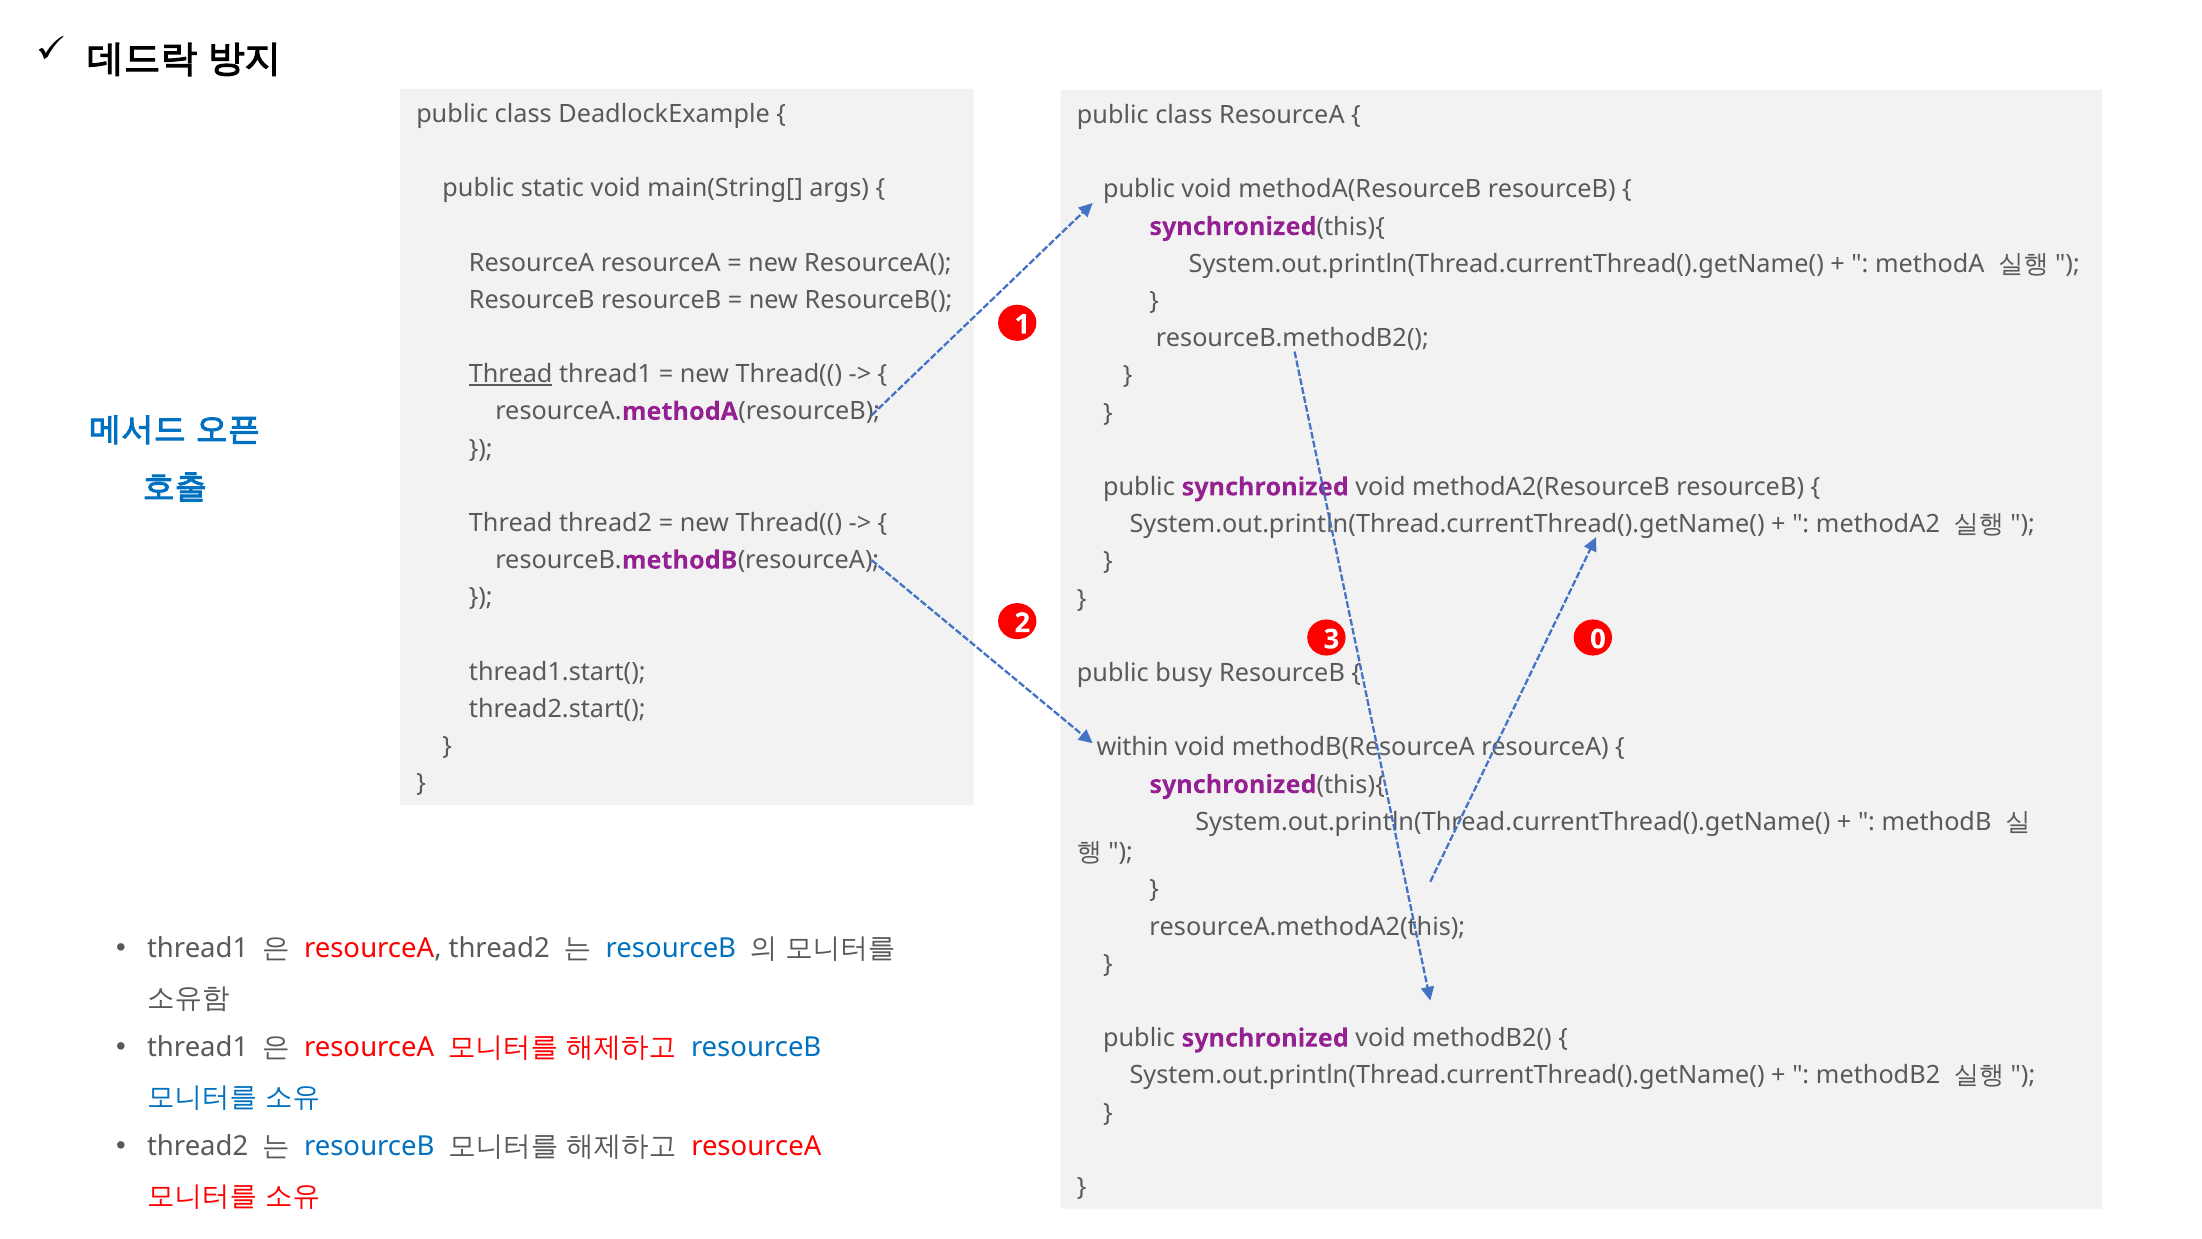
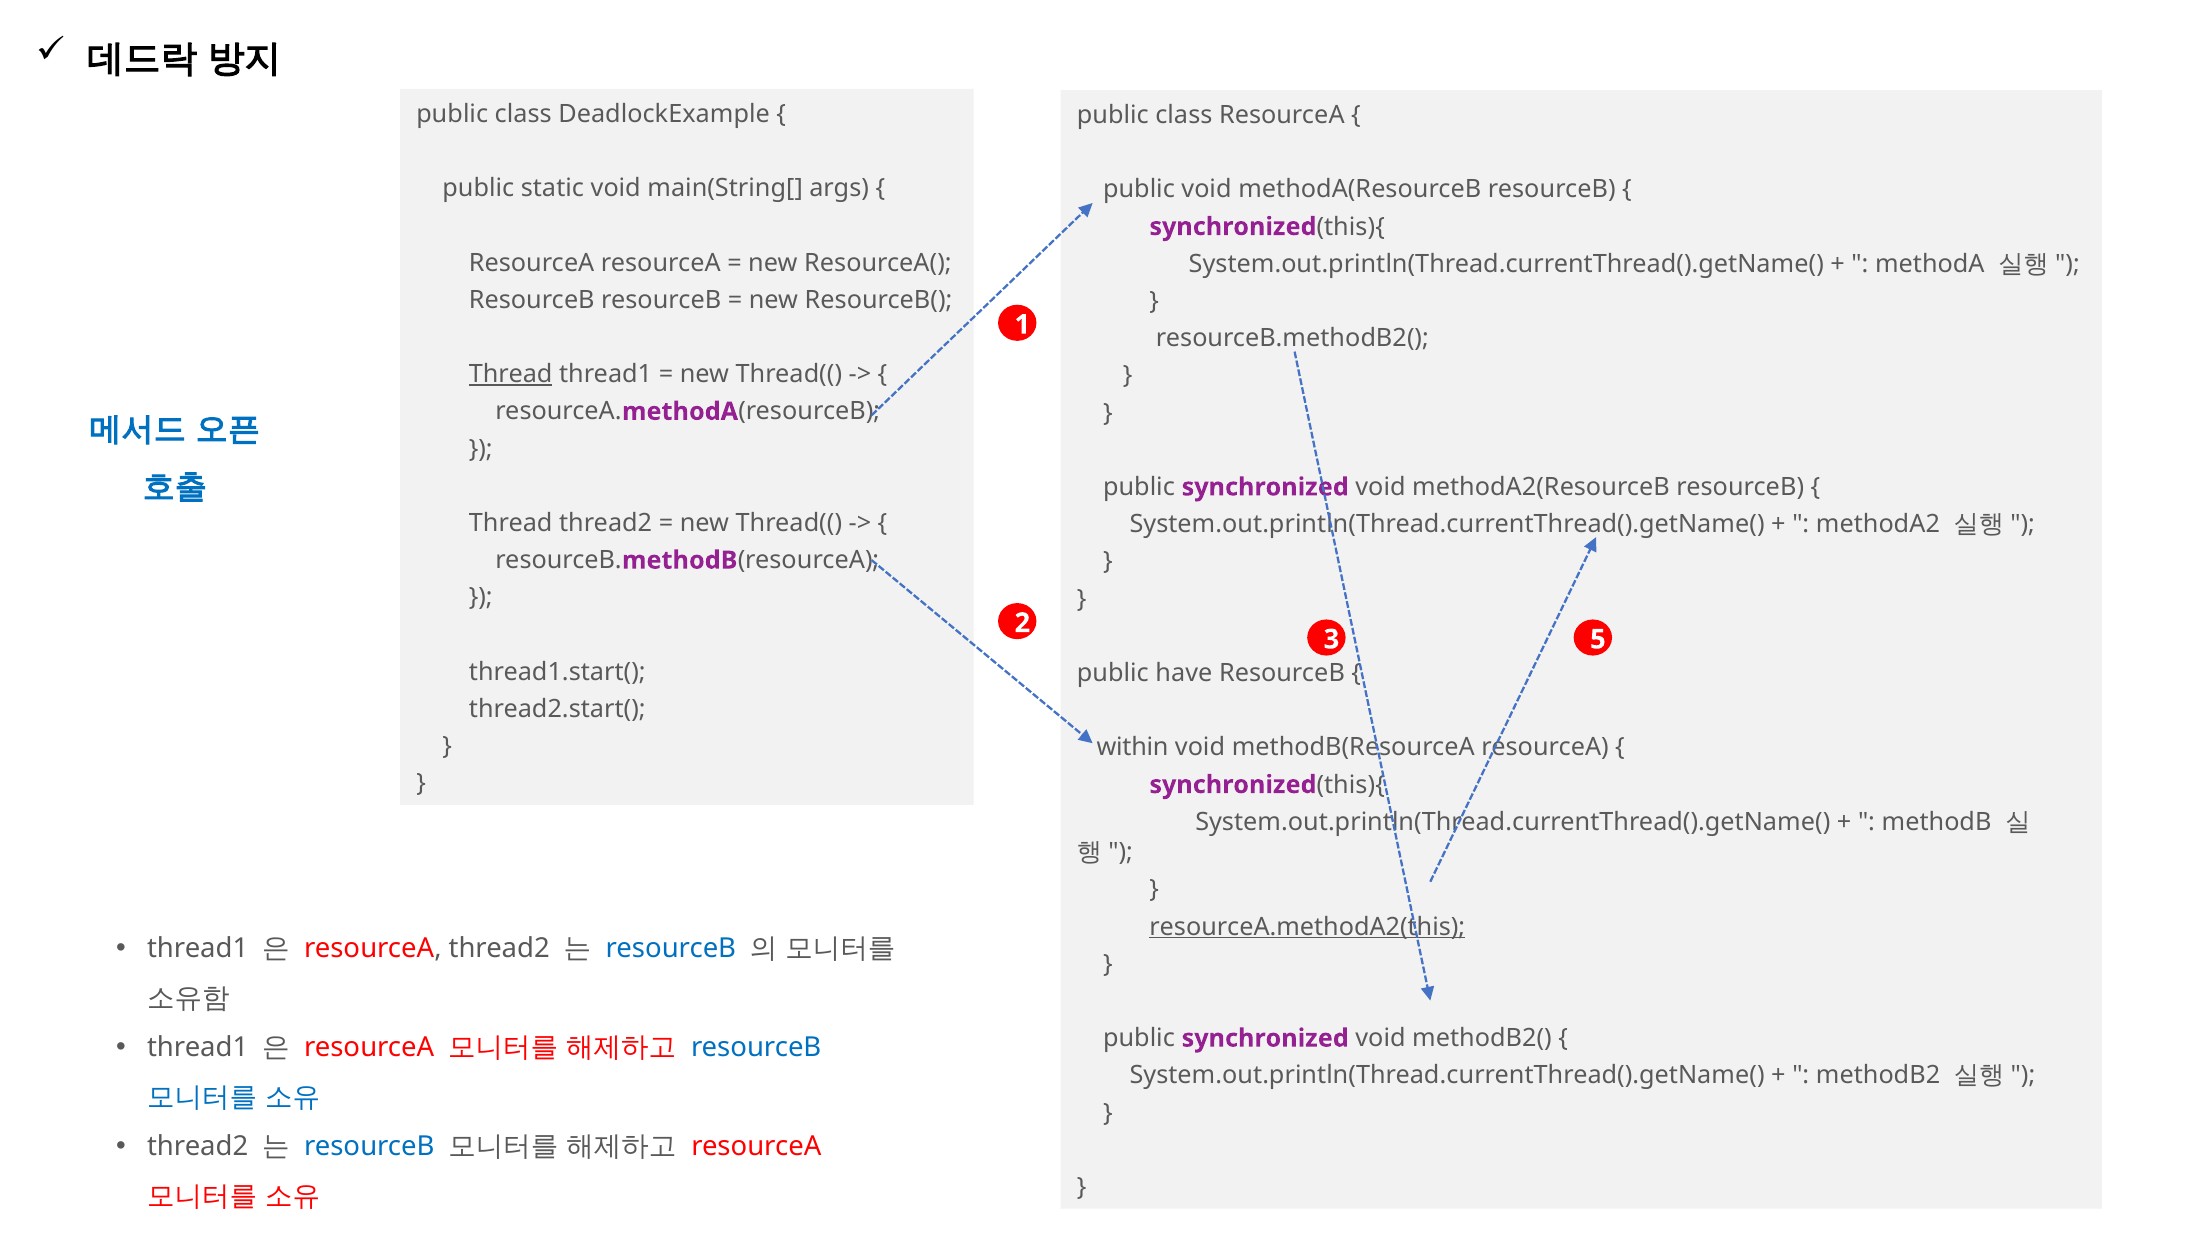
0: 0 -> 5
busy: busy -> have
resourceA.methodA2(this underline: none -> present
